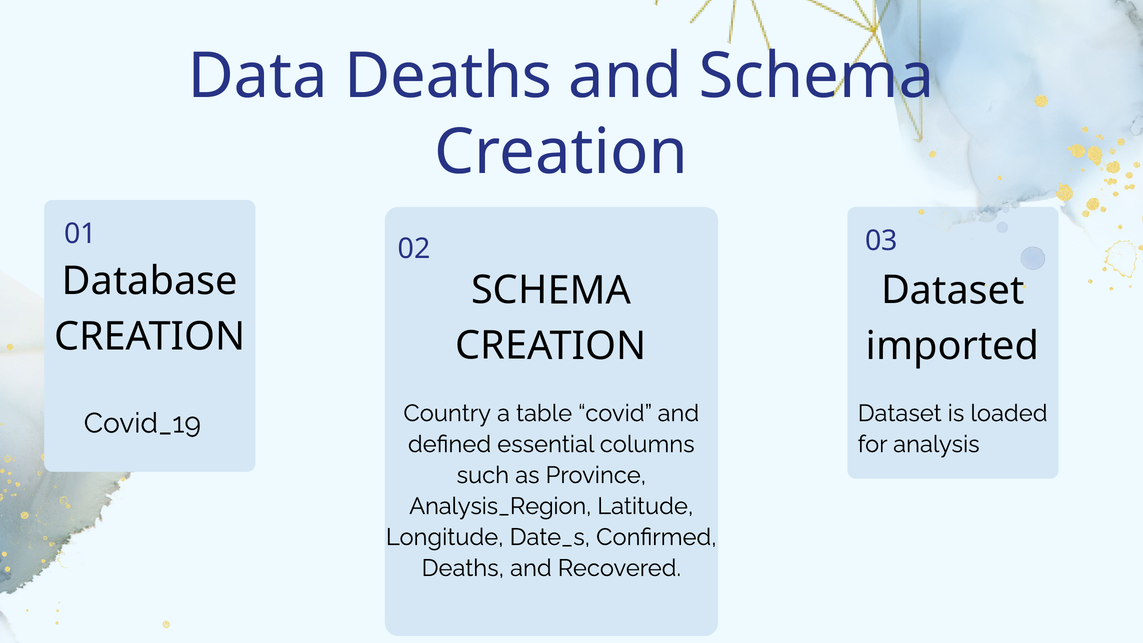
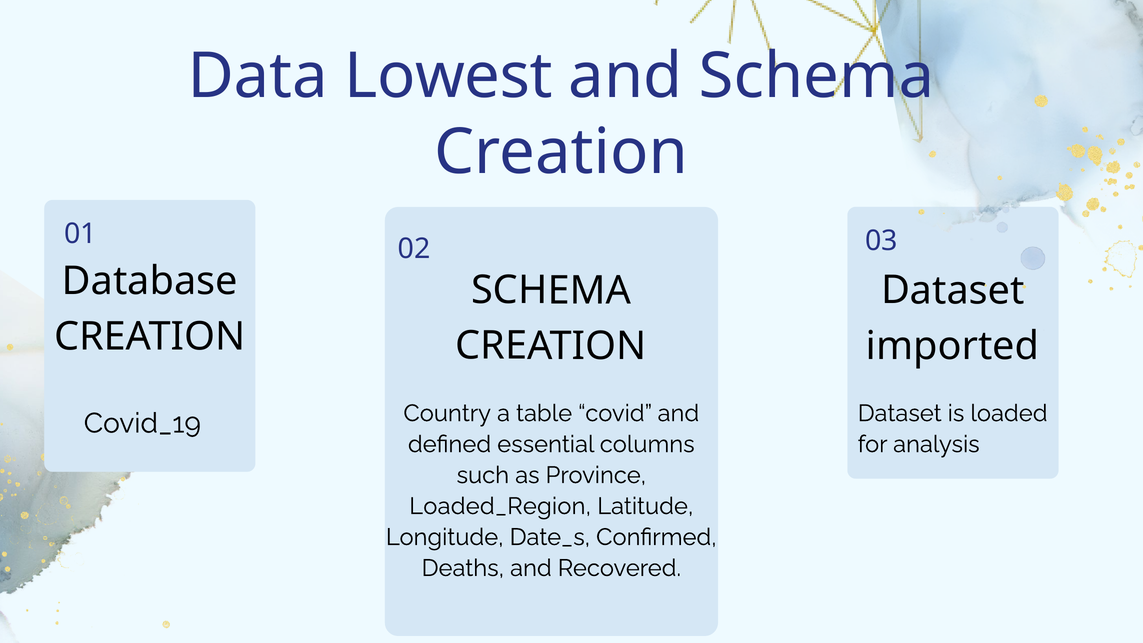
Data Deaths: Deaths -> Lowest
Analysis_Region: Analysis_Region -> Loaded_Region
